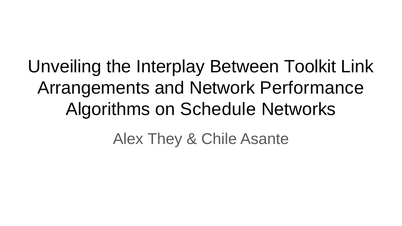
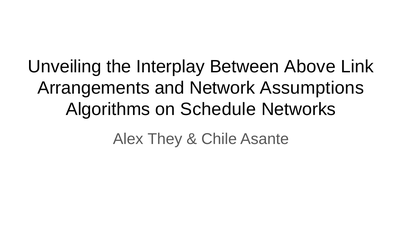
Toolkit: Toolkit -> Above
Performance: Performance -> Assumptions
